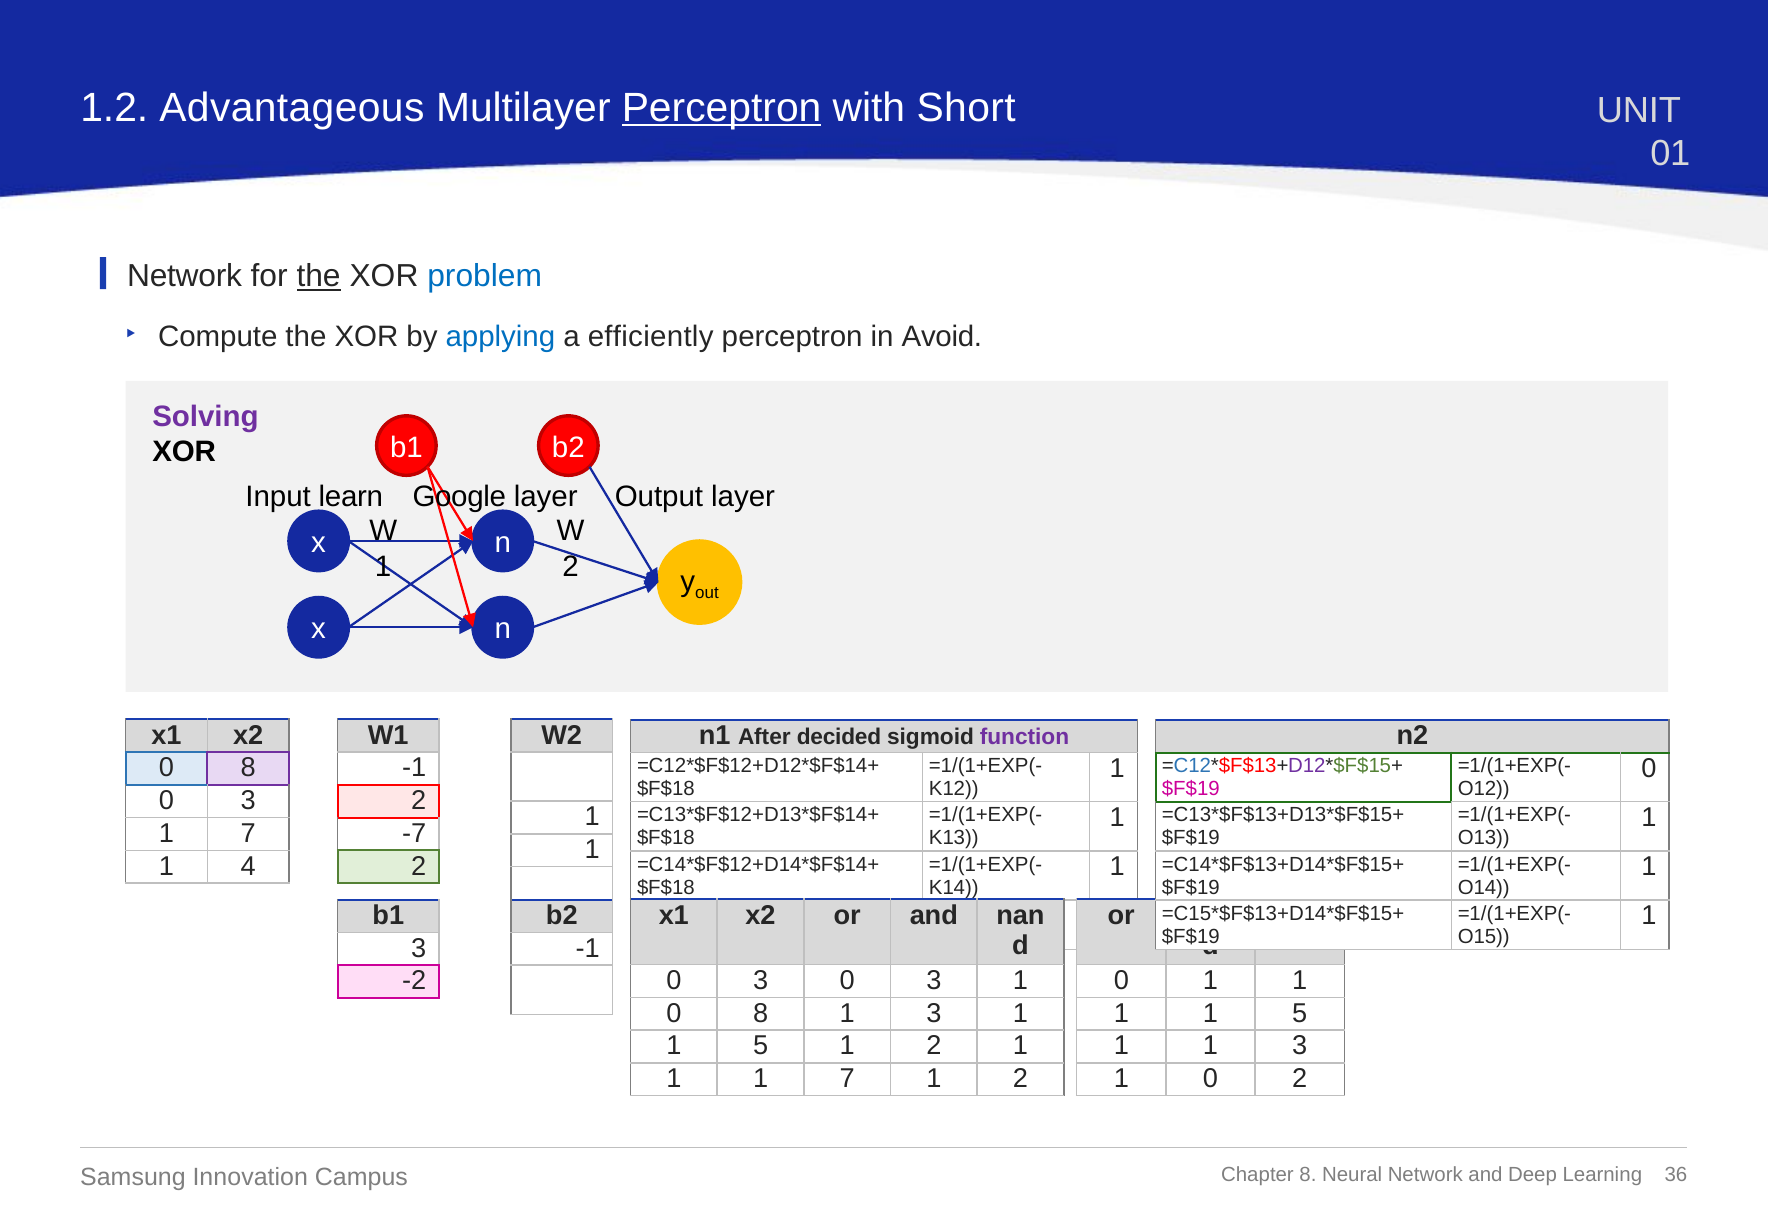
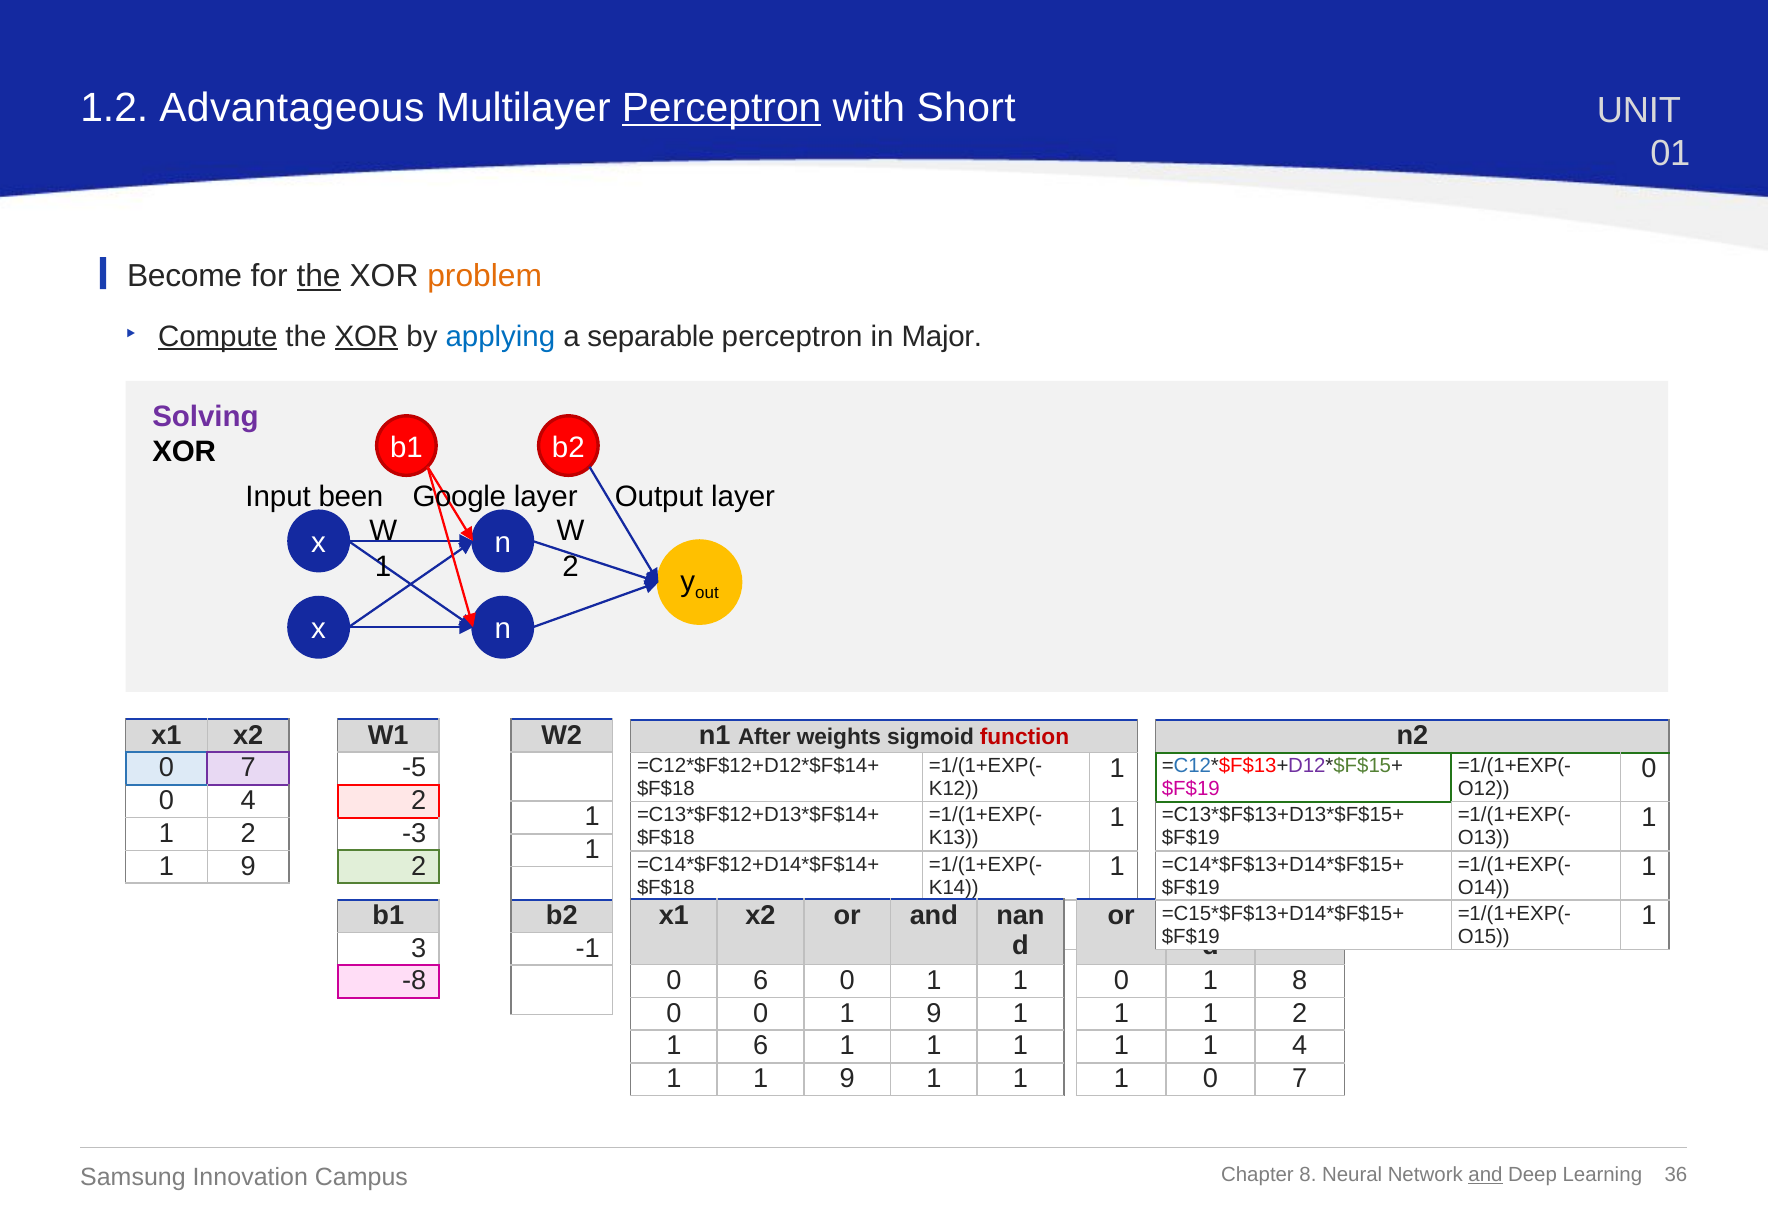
Network at (185, 276): Network -> Become
problem colour: blue -> orange
Compute underline: none -> present
XOR at (366, 336) underline: none -> present
efficiently: efficiently -> separable
Avoid: Avoid -> Major
learn: learn -> been
decided: decided -> weights
function colour: purple -> red
8 at (248, 768): 8 -> 7
-1 at (414, 768): -1 -> -5
3 at (248, 800): 3 -> 4
7 at (248, 833): 7 -> 2
-7: -7 -> -3
4 at (248, 866): 4 -> 9
3 at (761, 980): 3 -> 6
3 at (934, 980): 3 -> 1
0 1 1: 1 -> 8
-2: -2 -> -8
8 at (761, 1013): 8 -> 0
3 at (934, 1013): 3 -> 9
5 at (1300, 1013): 5 -> 2
5 at (761, 1045): 5 -> 6
2 at (934, 1045): 2 -> 1
1 1 3: 3 -> 4
1 1 7: 7 -> 9
2 at (1021, 1078): 2 -> 1
1 0 2: 2 -> 7
and at (1485, 1174) underline: none -> present
